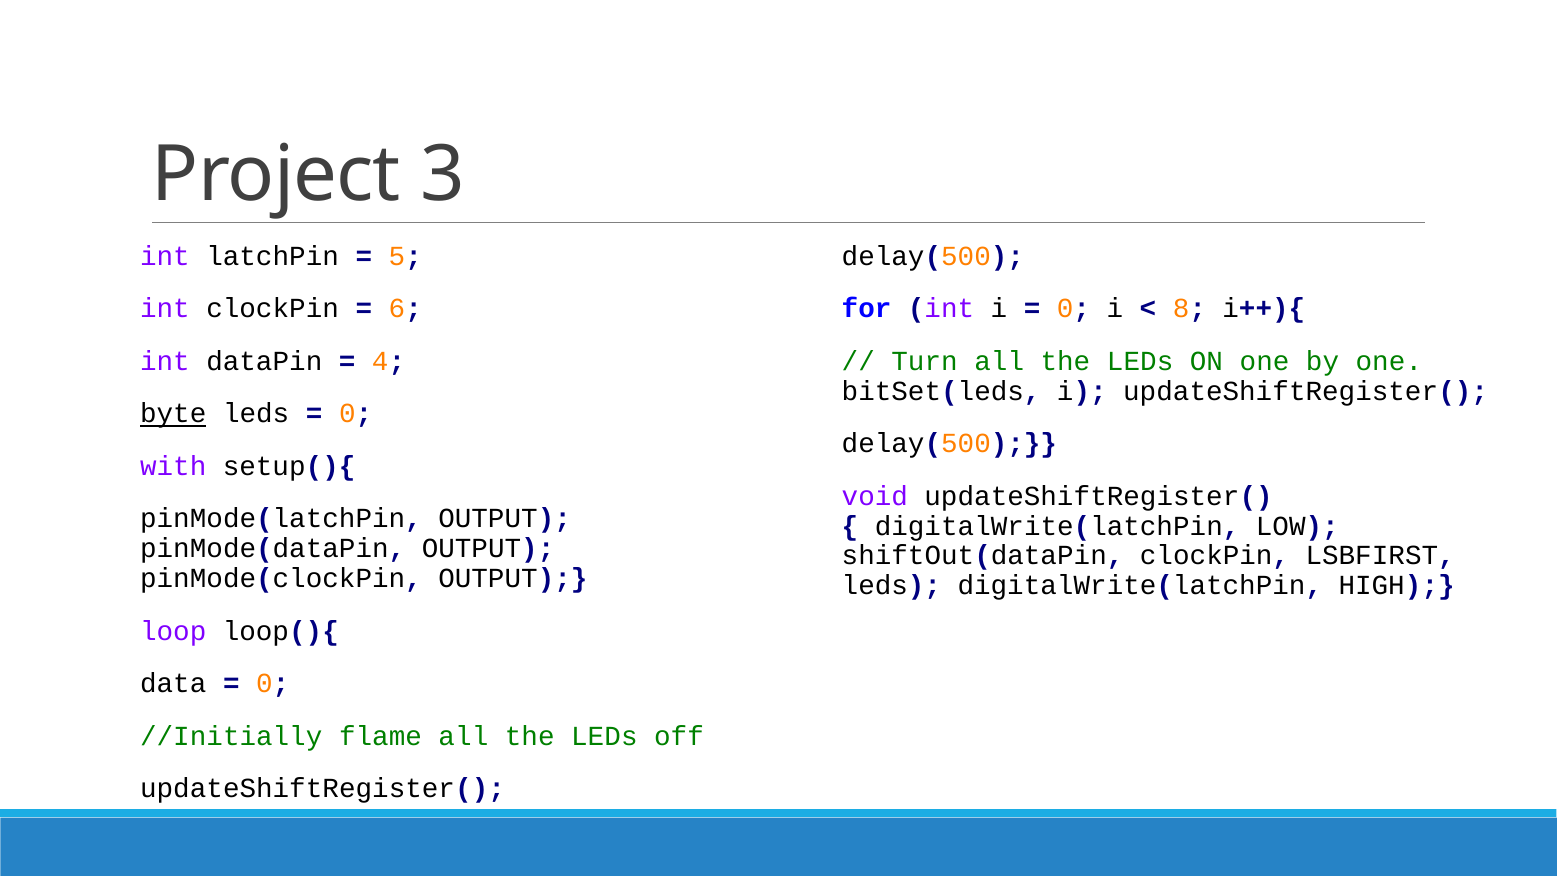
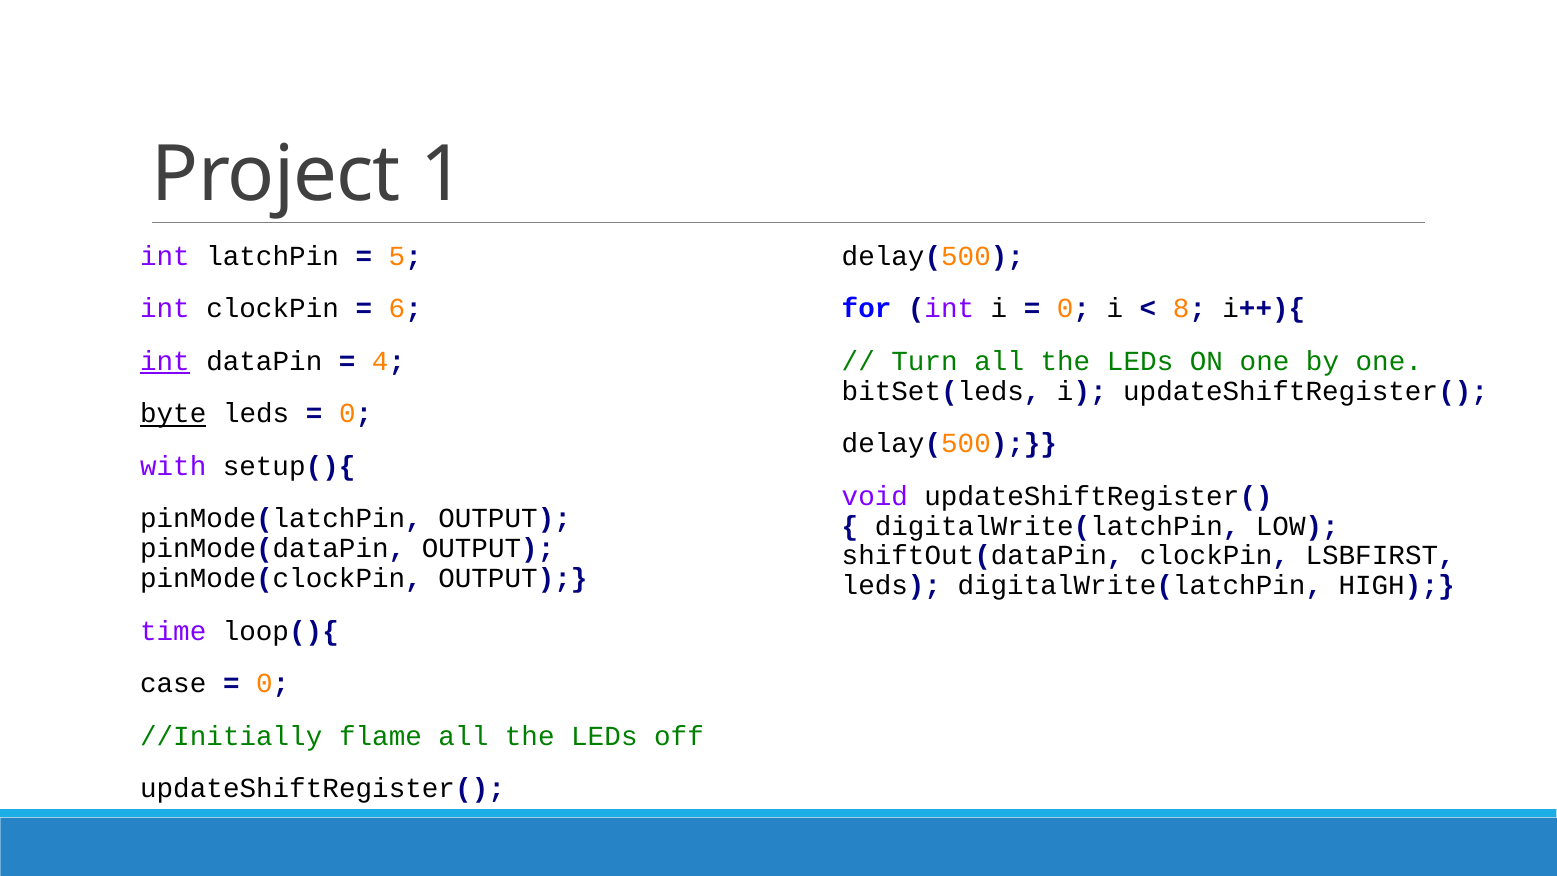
3: 3 -> 1
int at (165, 361) underline: none -> present
loop: loop -> time
data: data -> case
